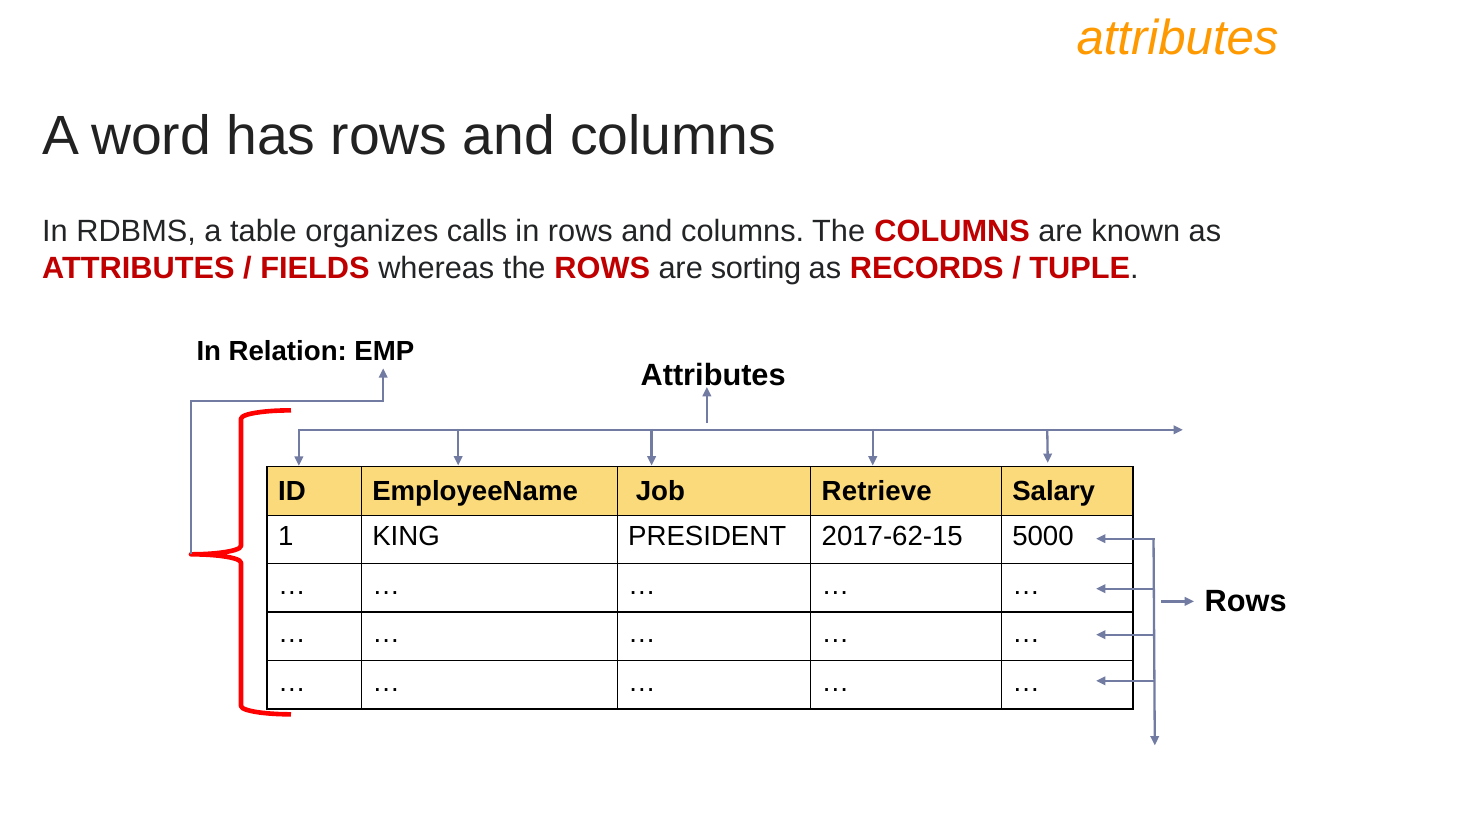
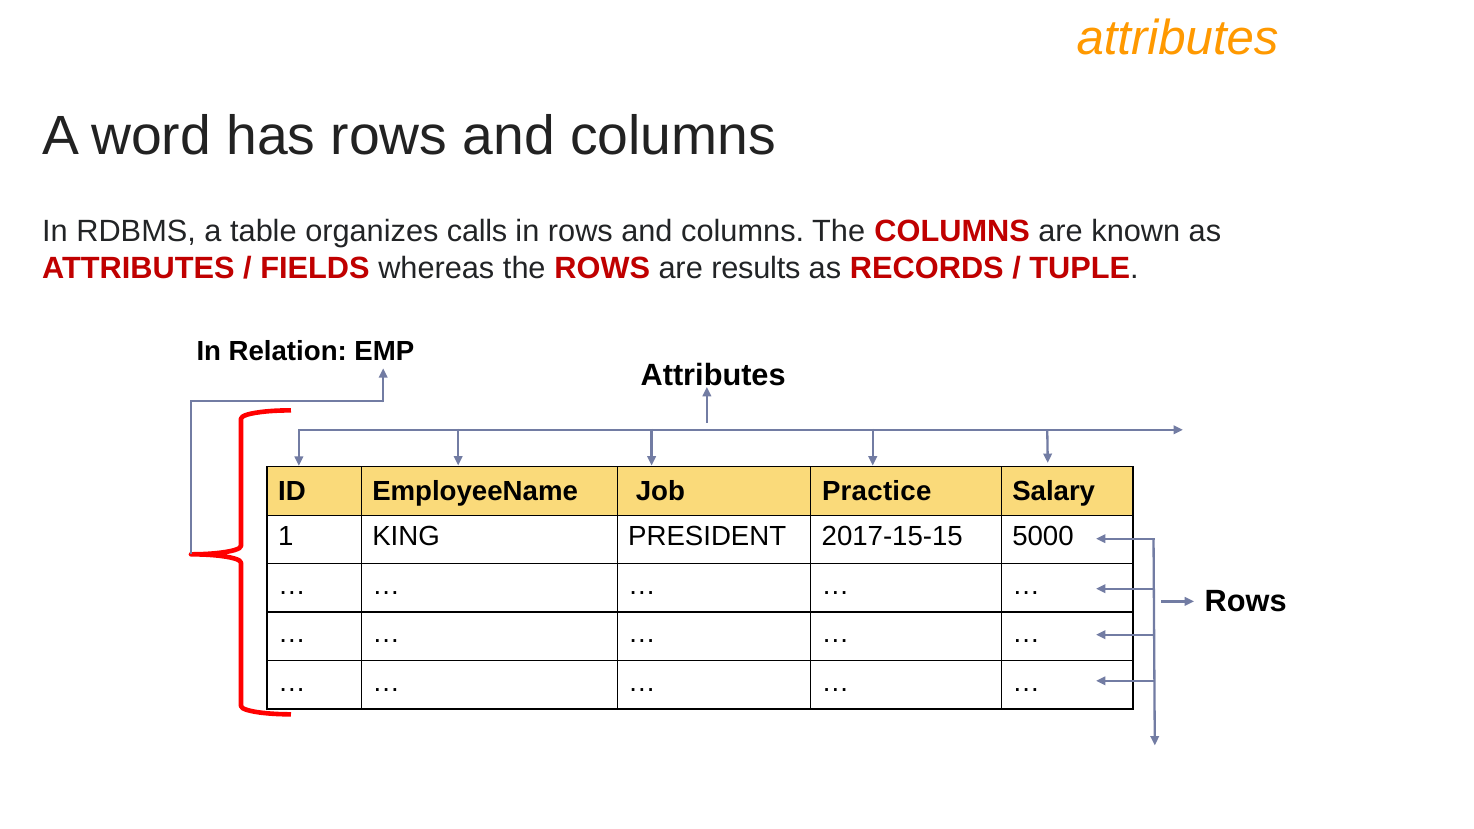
sorting: sorting -> results
Retrieve: Retrieve -> Practice
2017-62-15: 2017-62-15 -> 2017-15-15
